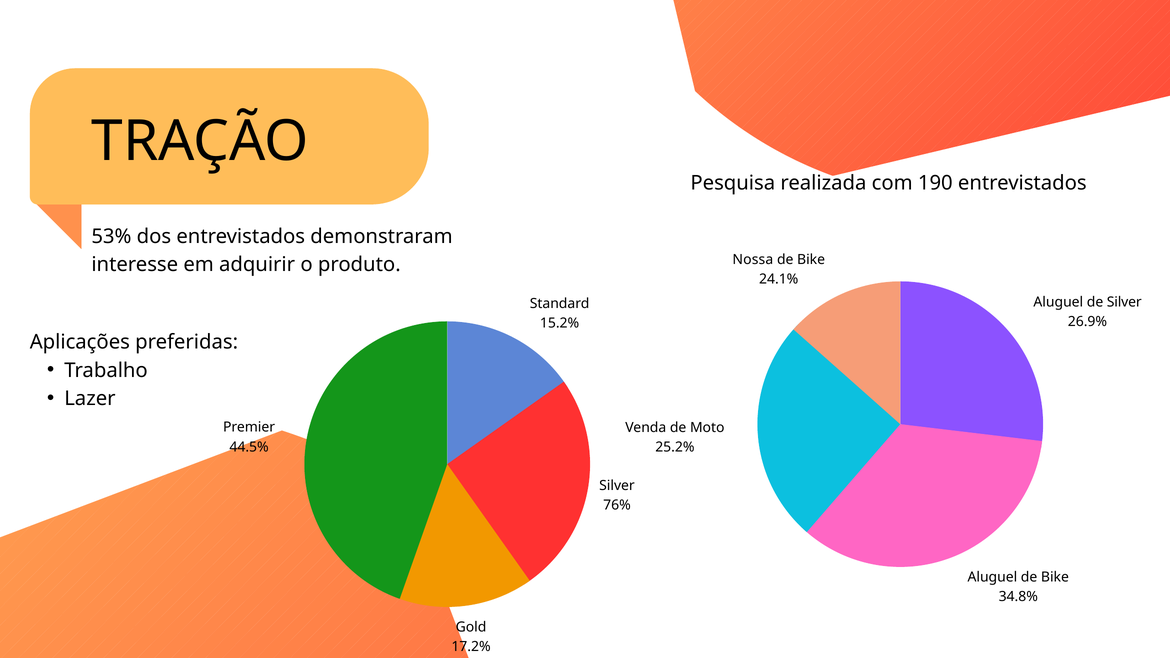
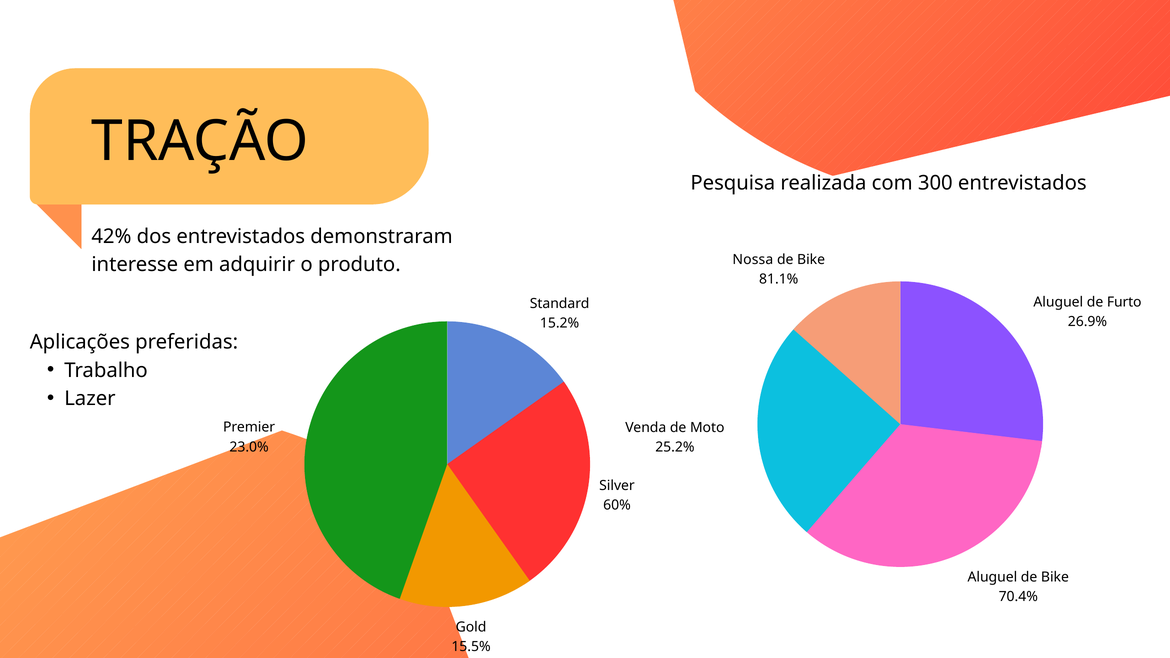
190: 190 -> 300
53%: 53% -> 42%
24.1%: 24.1% -> 81.1%
de Silver: Silver -> Furto
44.5%: 44.5% -> 23.0%
76%: 76% -> 60%
34.8%: 34.8% -> 70.4%
17.2%: 17.2% -> 15.5%
